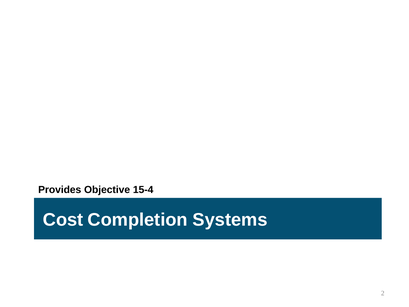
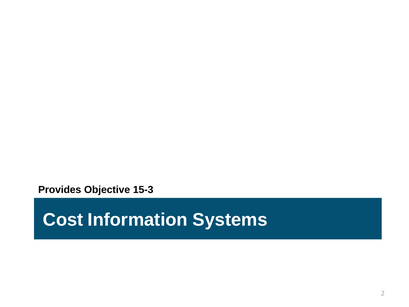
15-4: 15-4 -> 15-3
Completion: Completion -> Information
